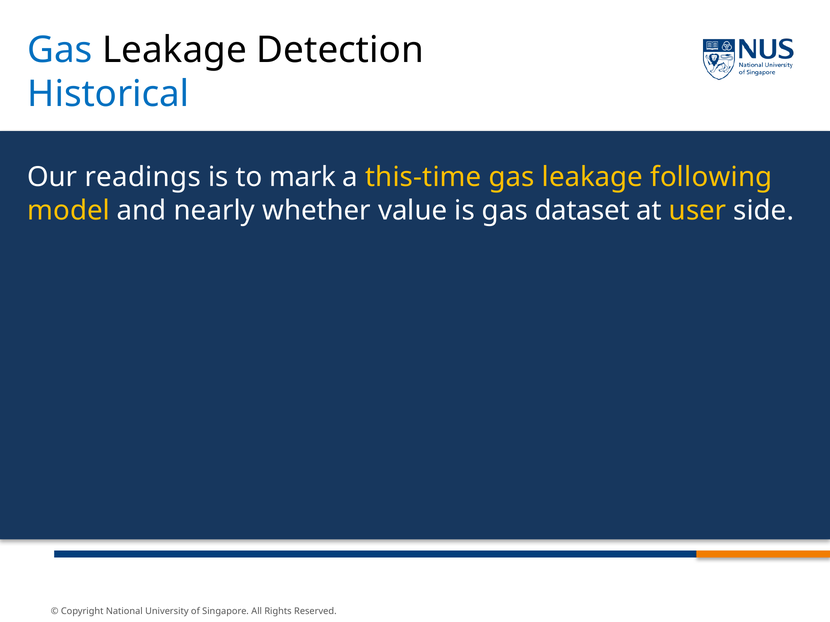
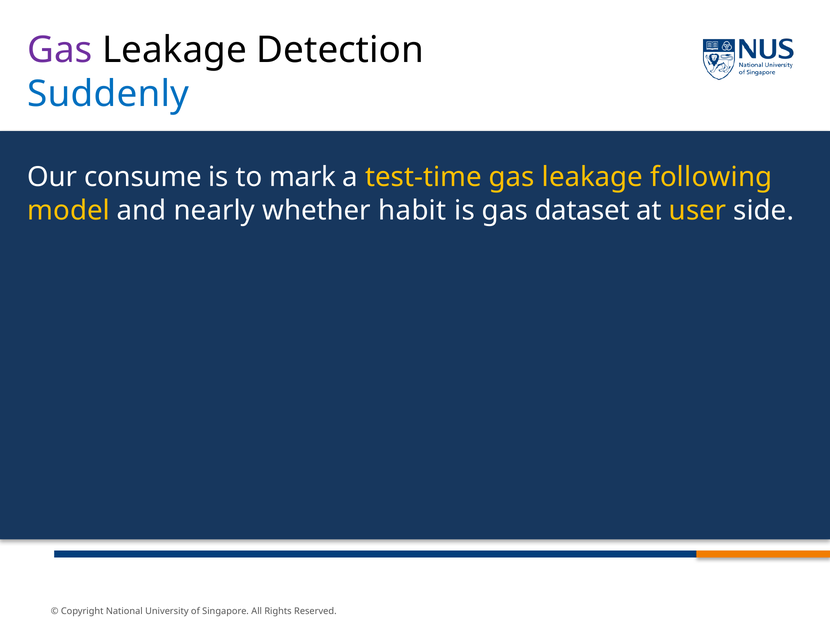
Gas at (60, 50) colour: blue -> purple
Historical: Historical -> Suddenly
readings: readings -> consume
this-time: this-time -> test-time
value: value -> habit
